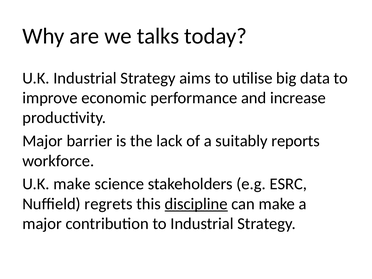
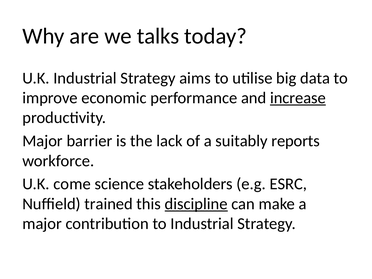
increase underline: none -> present
U.K make: make -> come
regrets: regrets -> trained
